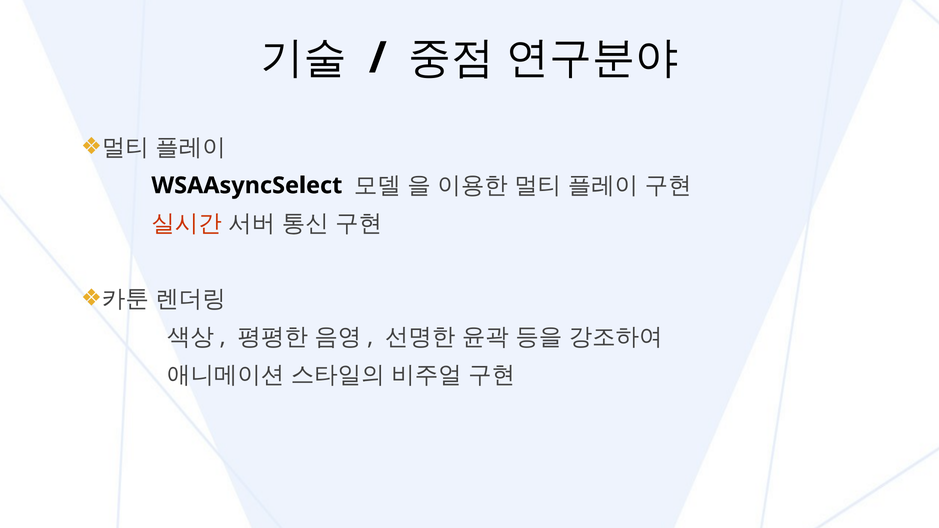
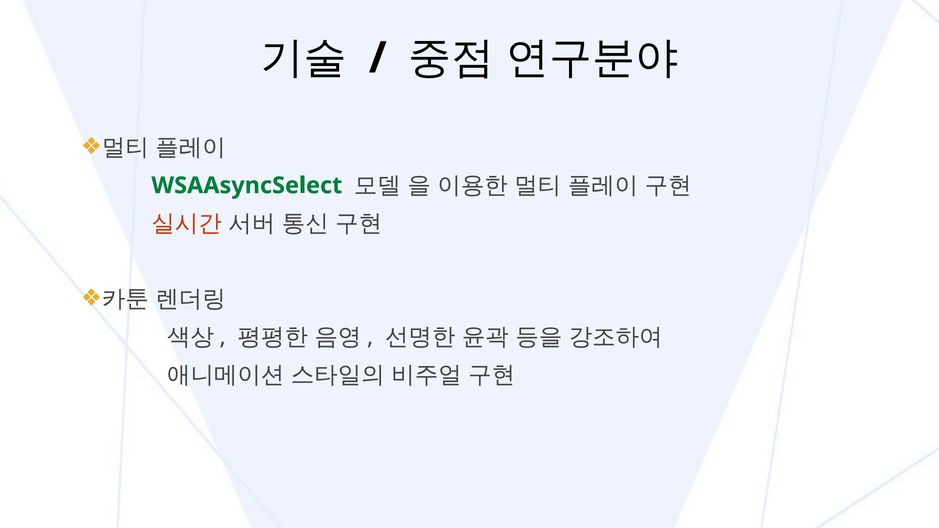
WSAAsyncSelect colour: black -> green
